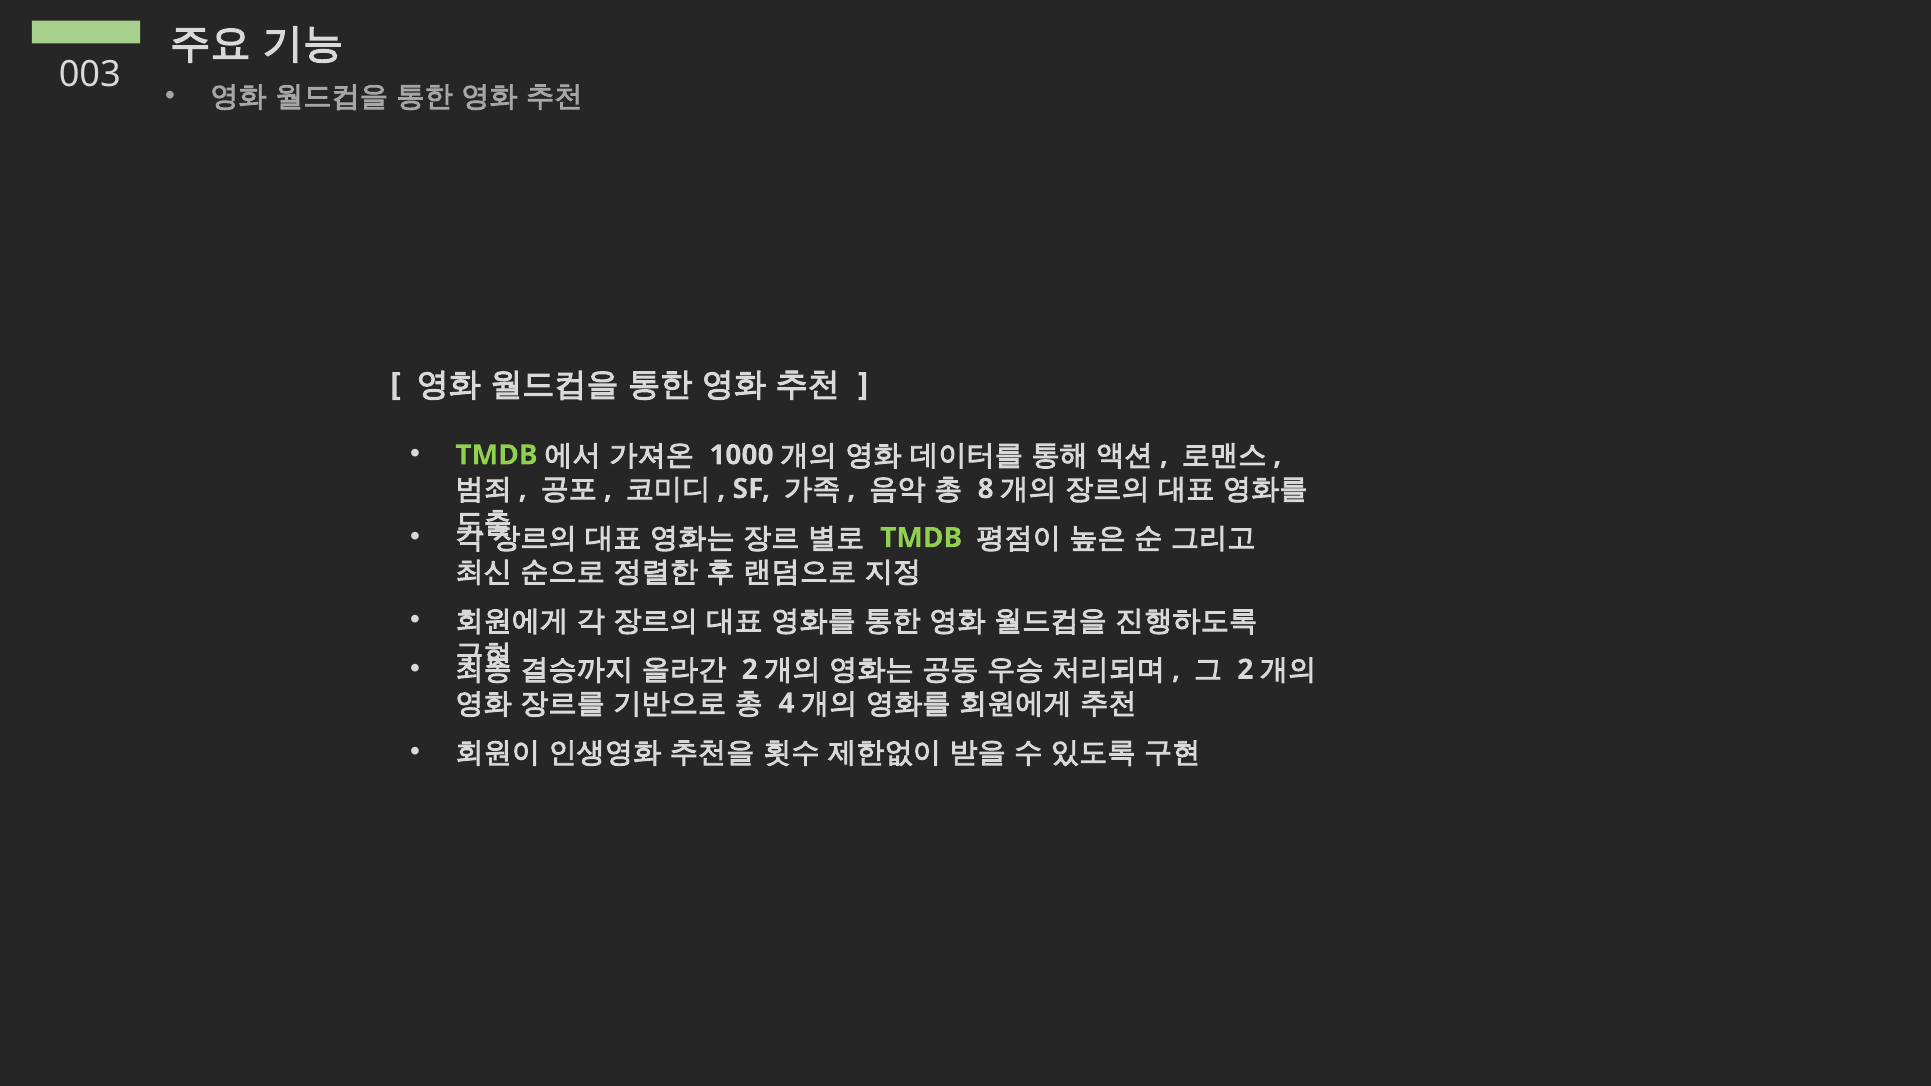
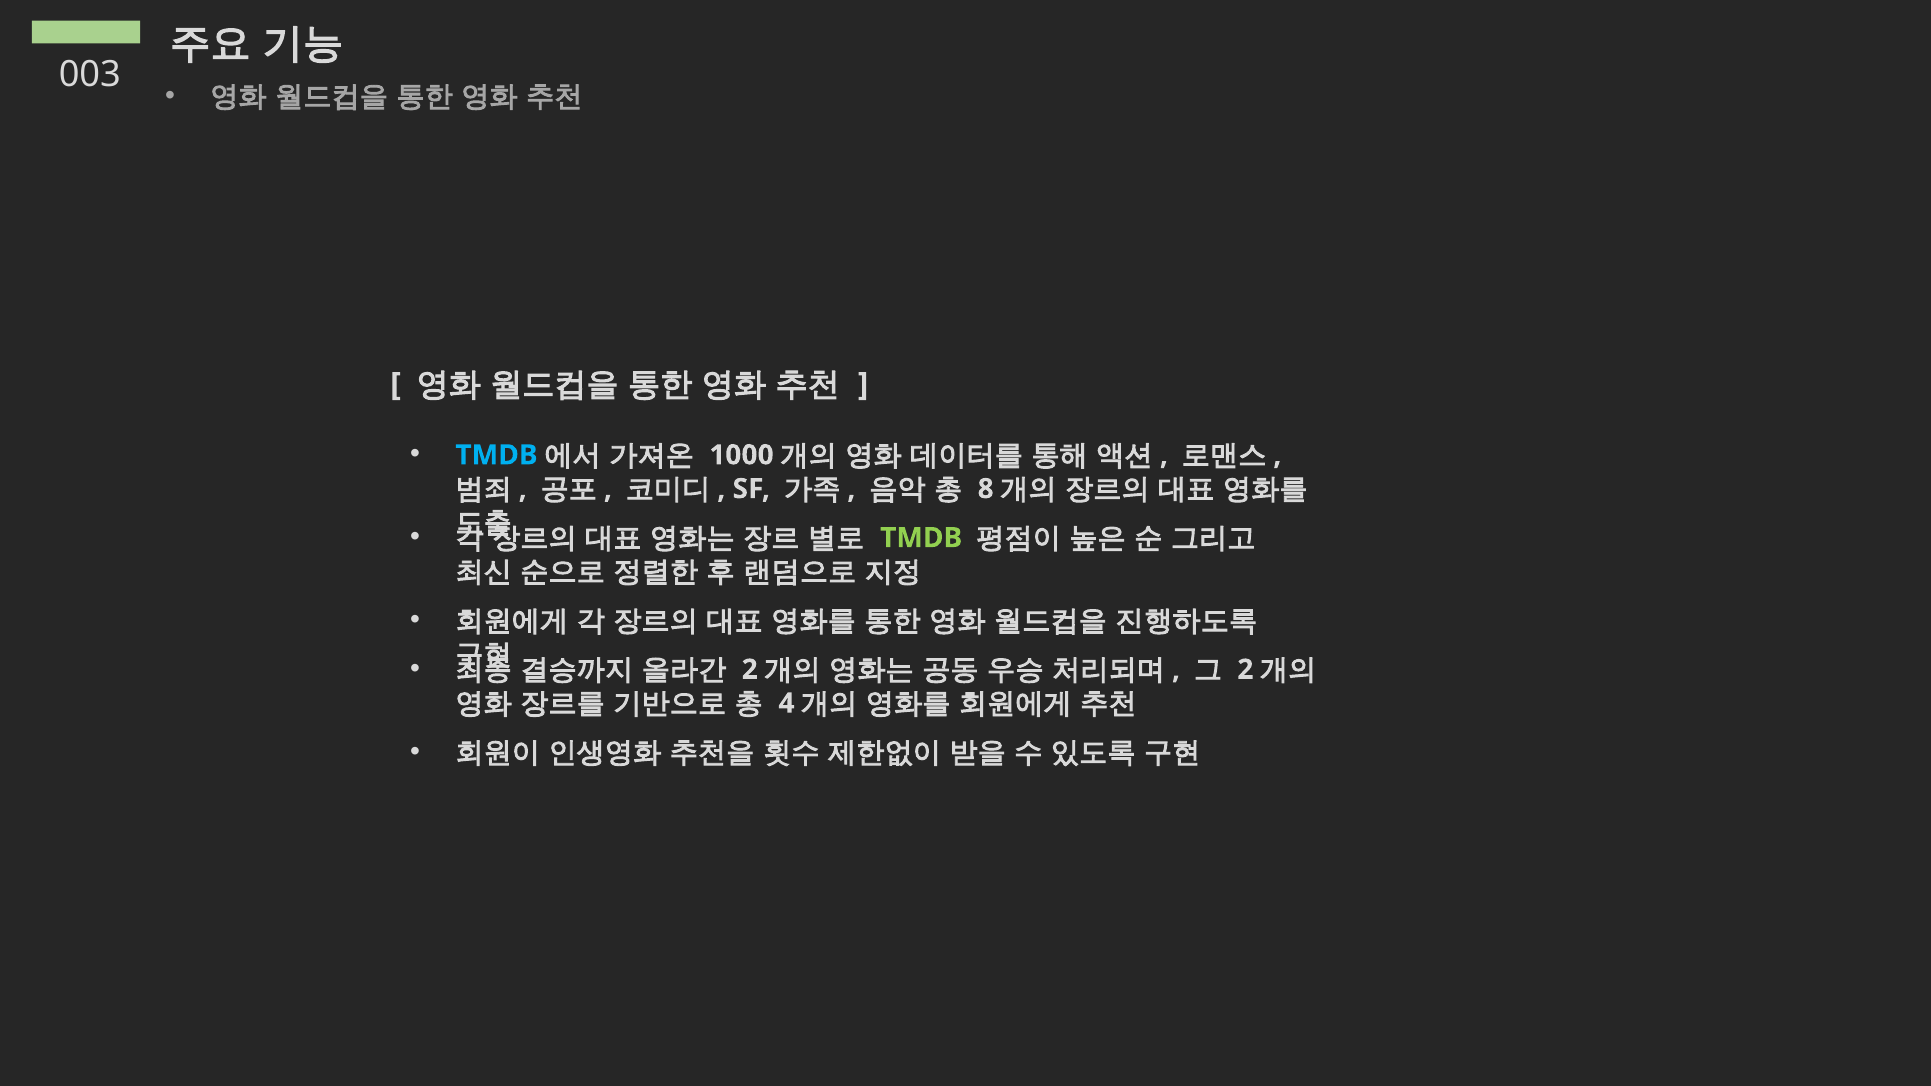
TMDB at (497, 455) colour: light green -> light blue
